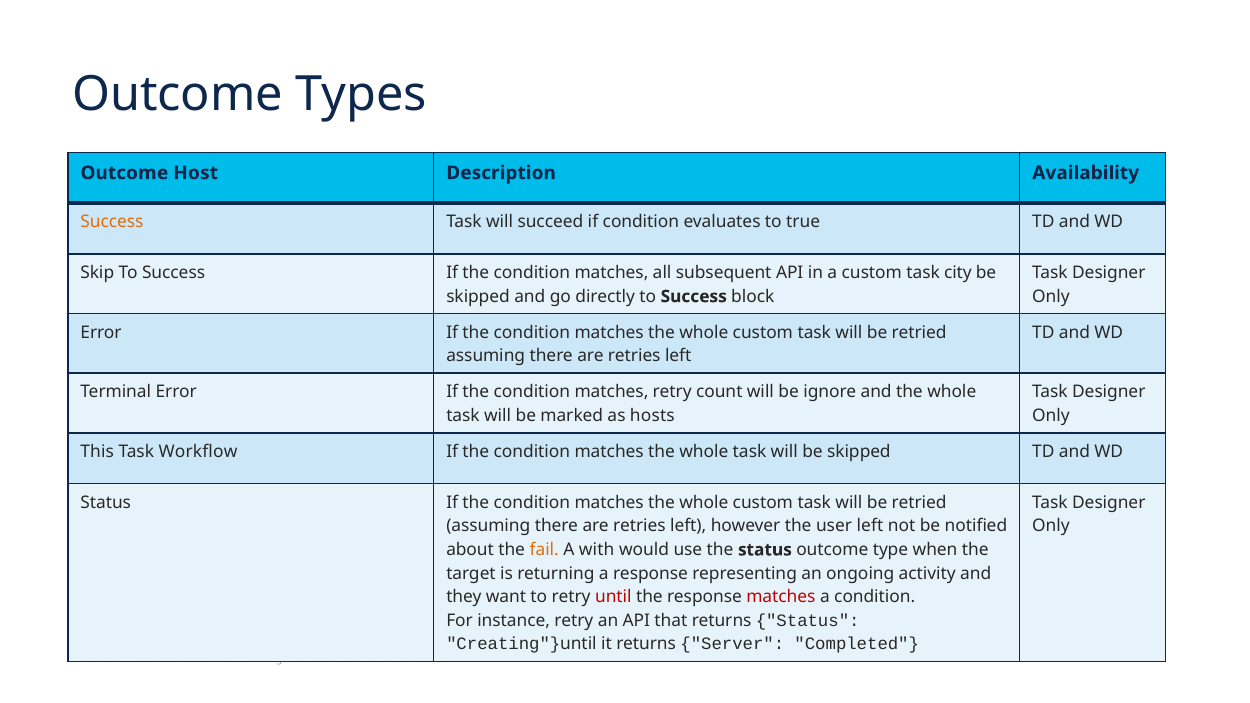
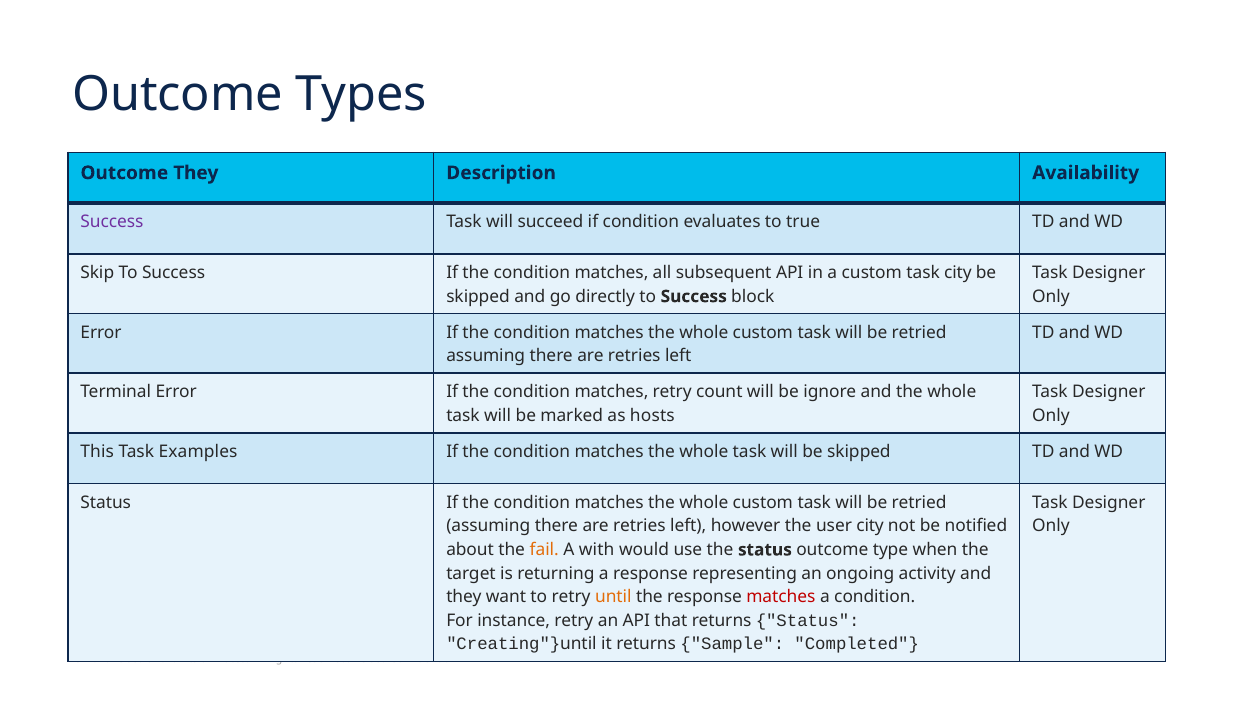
Outcome Host: Host -> They
Success at (112, 222) colour: orange -> purple
Workflow: Workflow -> Examples
user left: left -> city
until colour: red -> orange
Server: Server -> Sample
